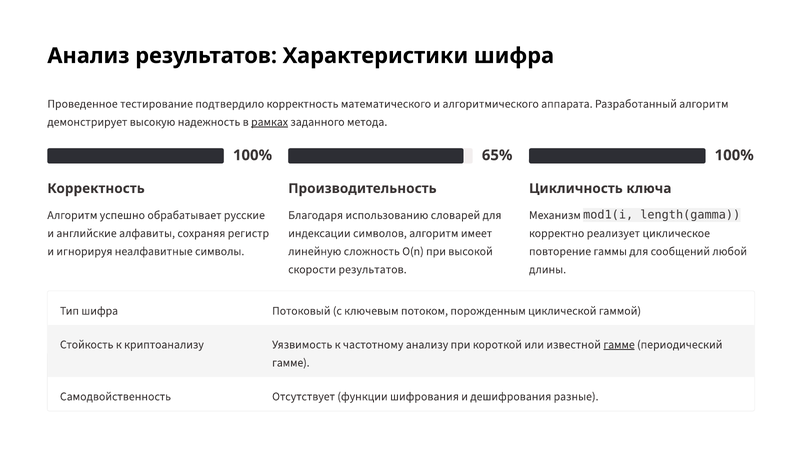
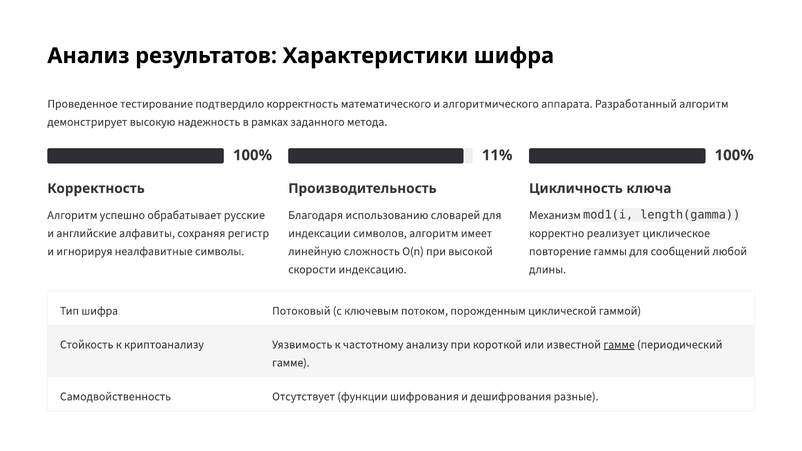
рамках underline: present -> none
65%: 65% -> 11%
скорости результатов: результатов -> индексацию
